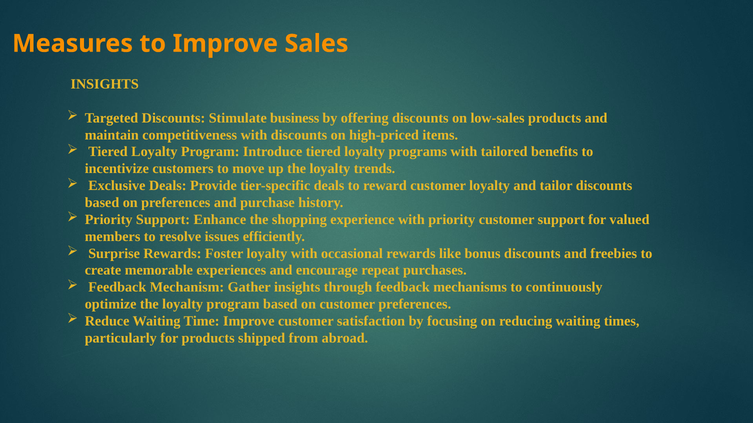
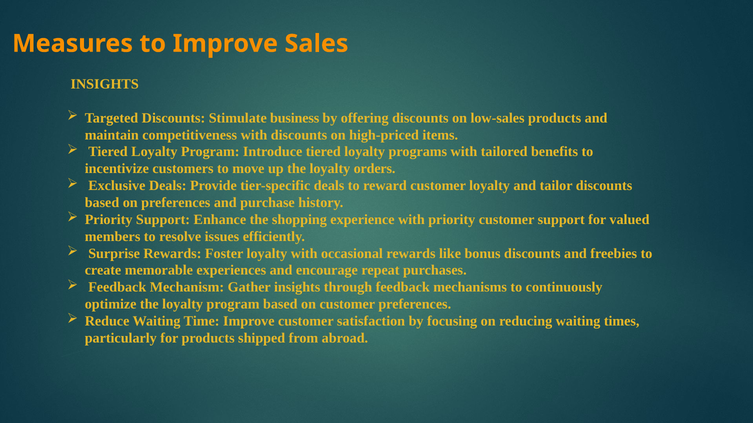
trends: trends -> orders
